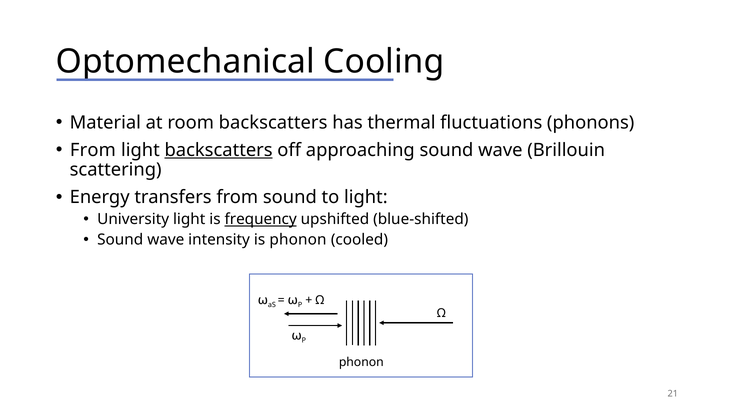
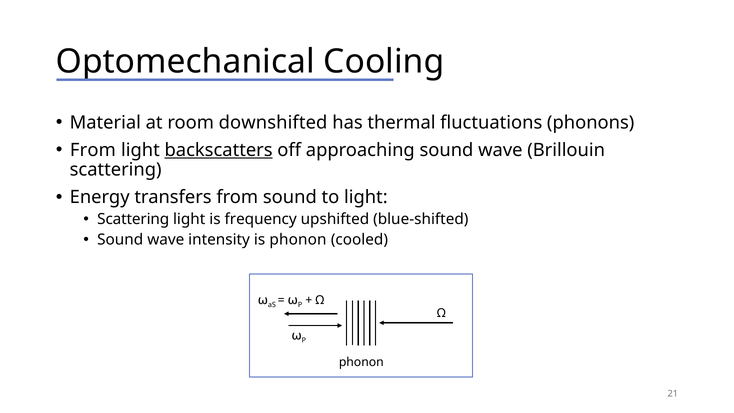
room backscatters: backscatters -> downshifted
University at (133, 219): University -> Scattering
frequency underline: present -> none
